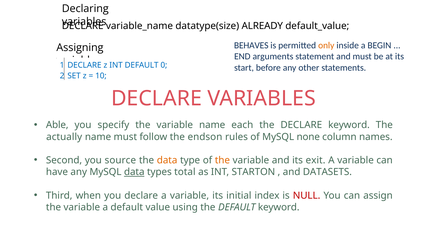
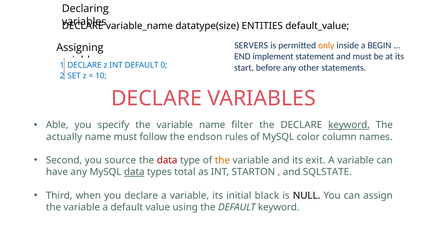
ALREADY: ALREADY -> ENTITIES
BEHAVES: BEHAVES -> SERVERS
arguments: arguments -> implement
each: each -> filter
keyword at (349, 125) underline: none -> present
none: none -> color
data at (167, 160) colour: orange -> red
DATASETS: DATASETS -> SQLSTATE
index: index -> black
NULL colour: red -> black
